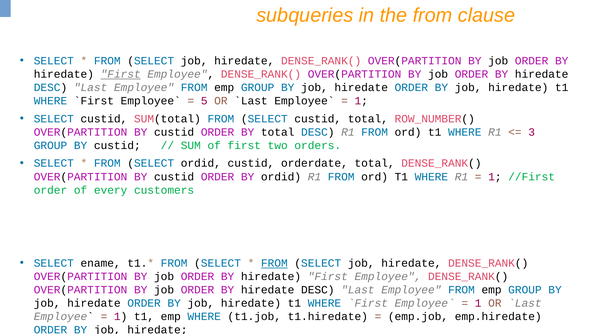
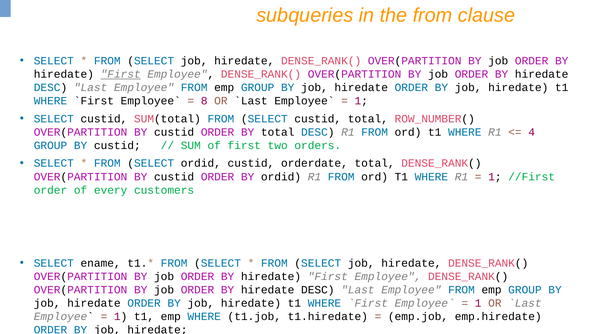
5: 5 -> 8
3: 3 -> 4
FROM at (274, 263) underline: present -> none
